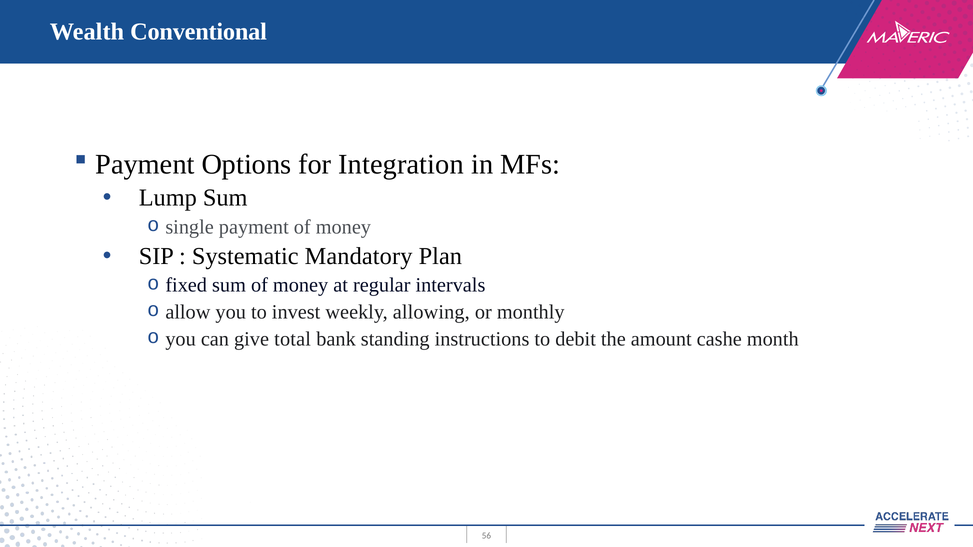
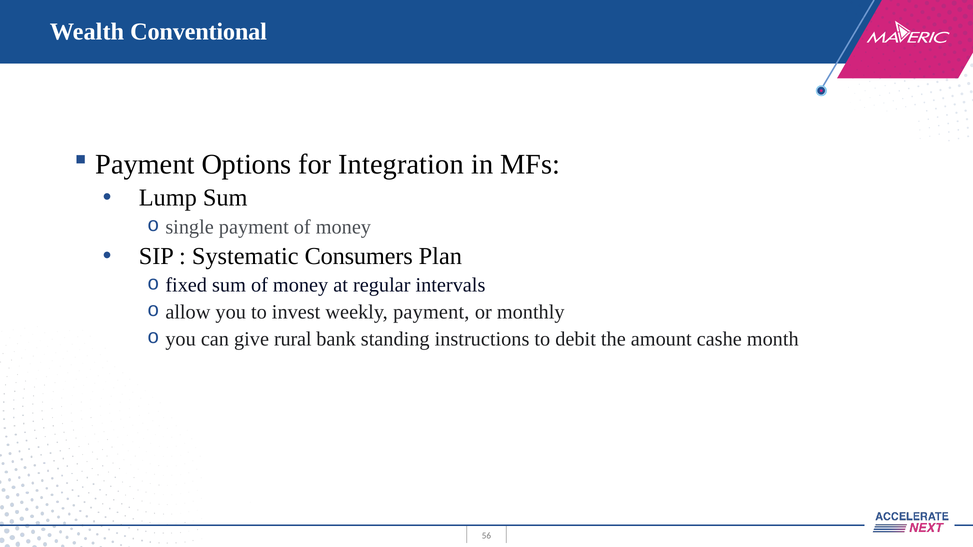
Mandatory: Mandatory -> Consumers
weekly allowing: allowing -> payment
total: total -> rural
